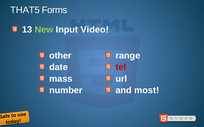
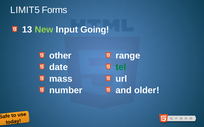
THAT5: THAT5 -> LIMIT5
Video: Video -> Going
tel colour: red -> green
most: most -> older
